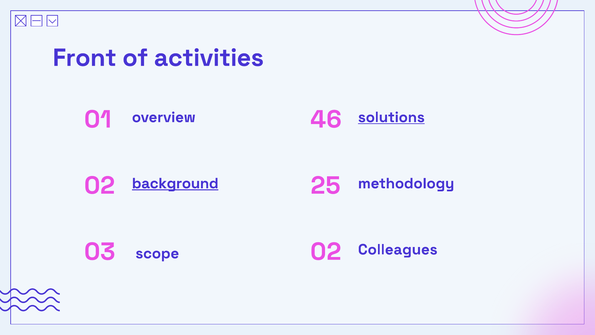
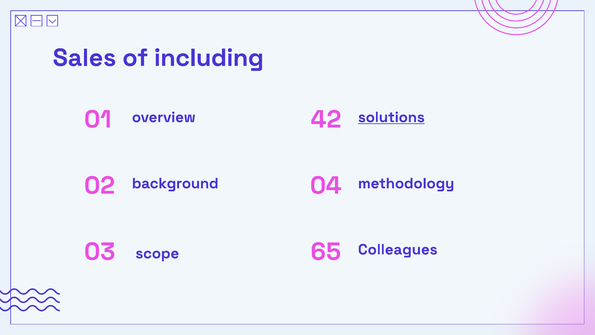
Front: Front -> Sales
activities: activities -> including
46: 46 -> 42
25: 25 -> 04
background underline: present -> none
03 02: 02 -> 65
